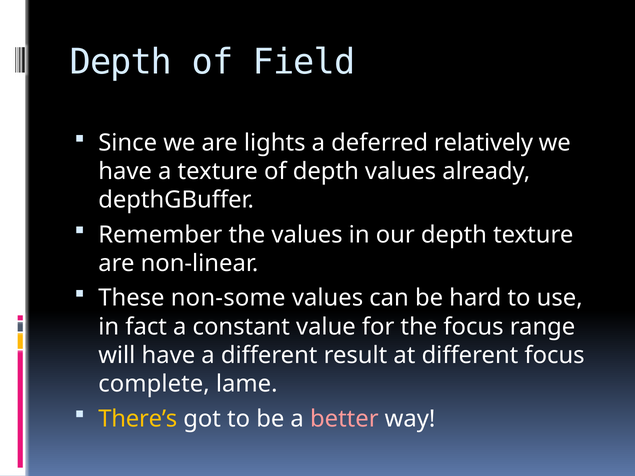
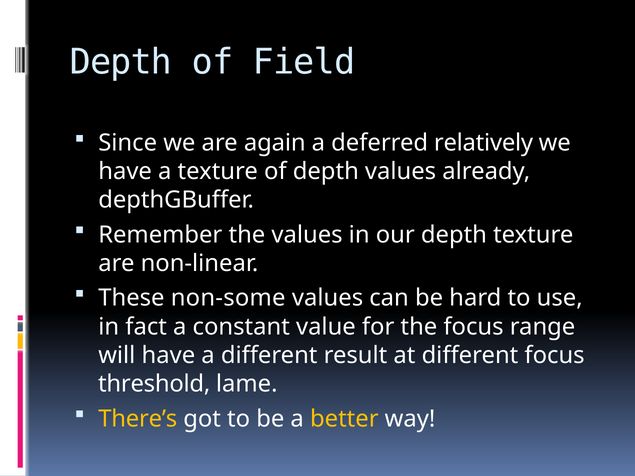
lights: lights -> again
complete: complete -> threshold
better colour: pink -> yellow
